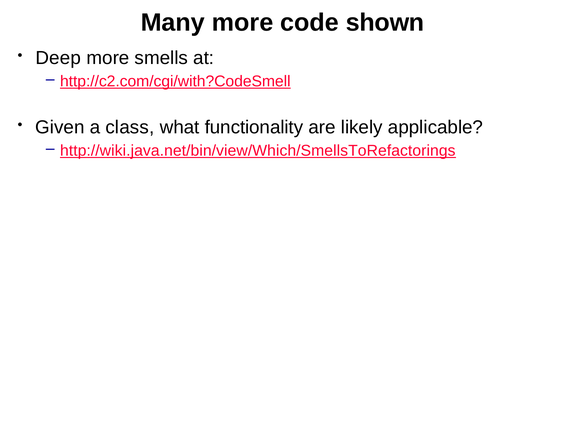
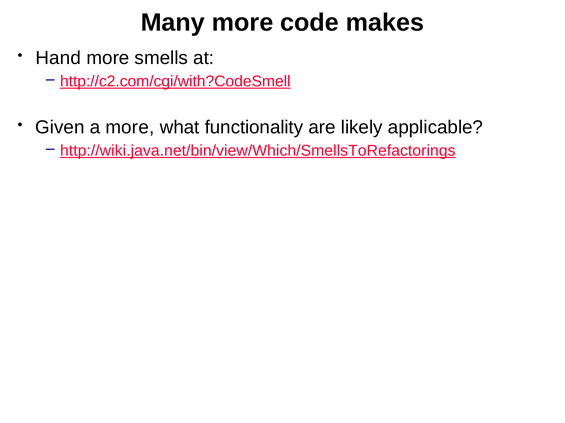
shown: shown -> makes
Deep: Deep -> Hand
a class: class -> more
